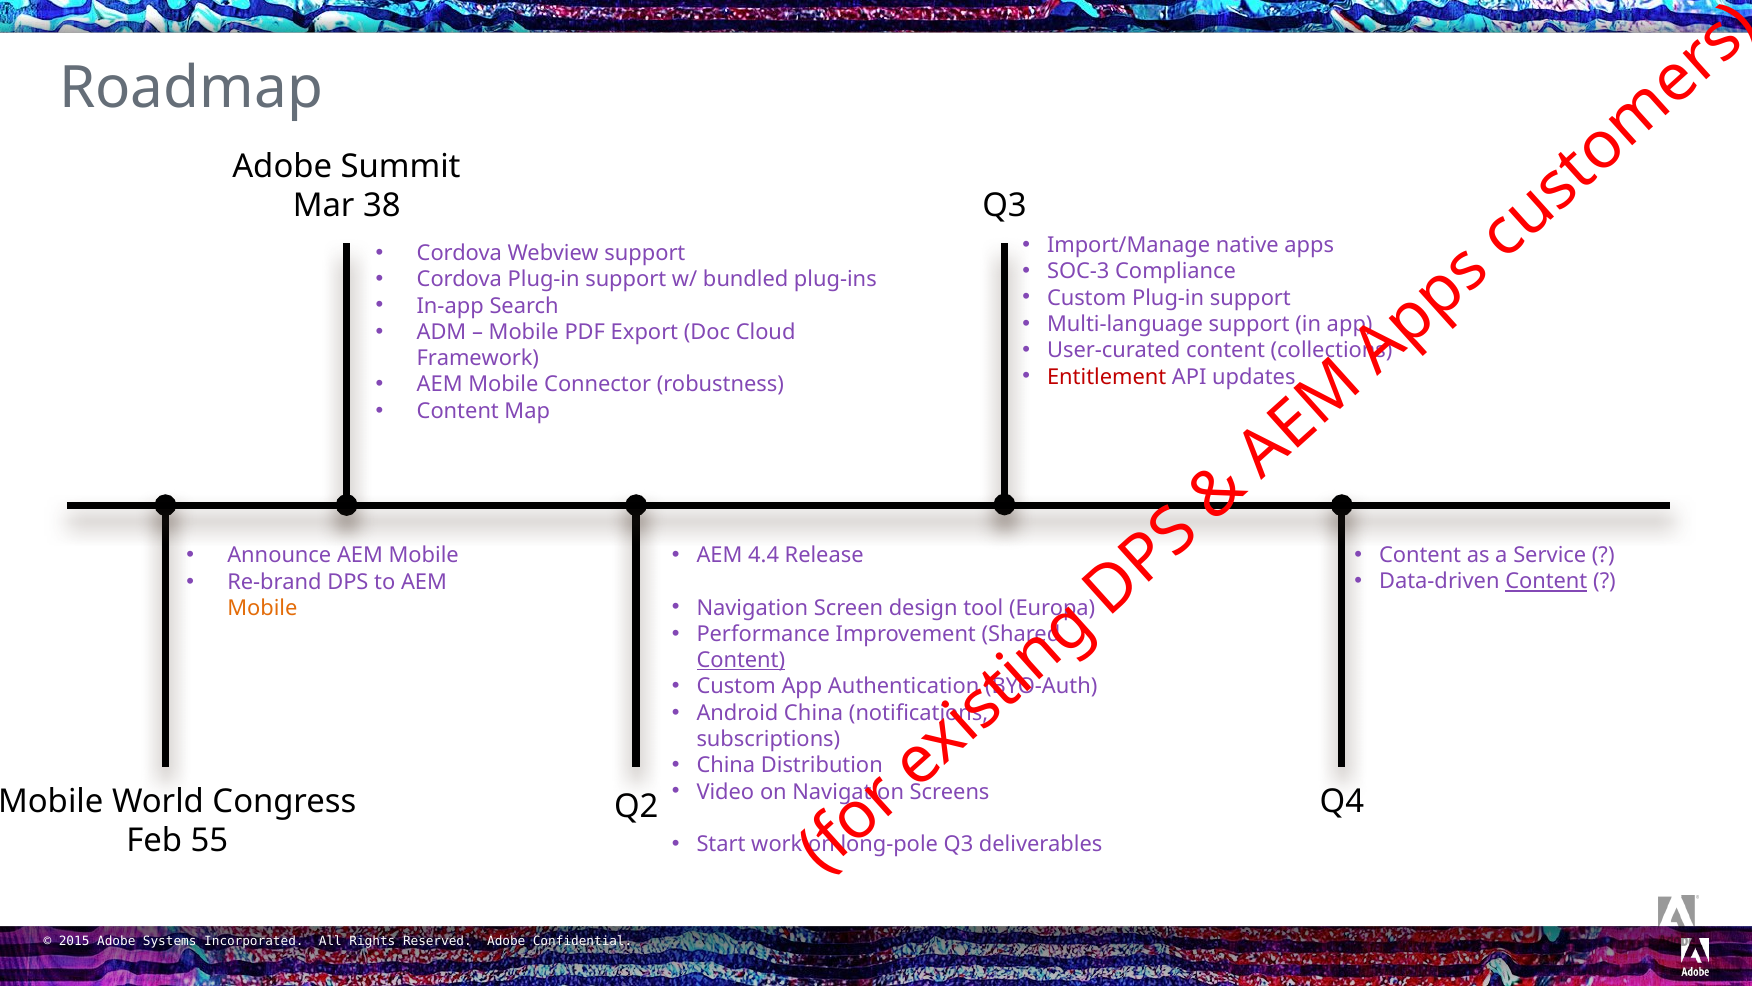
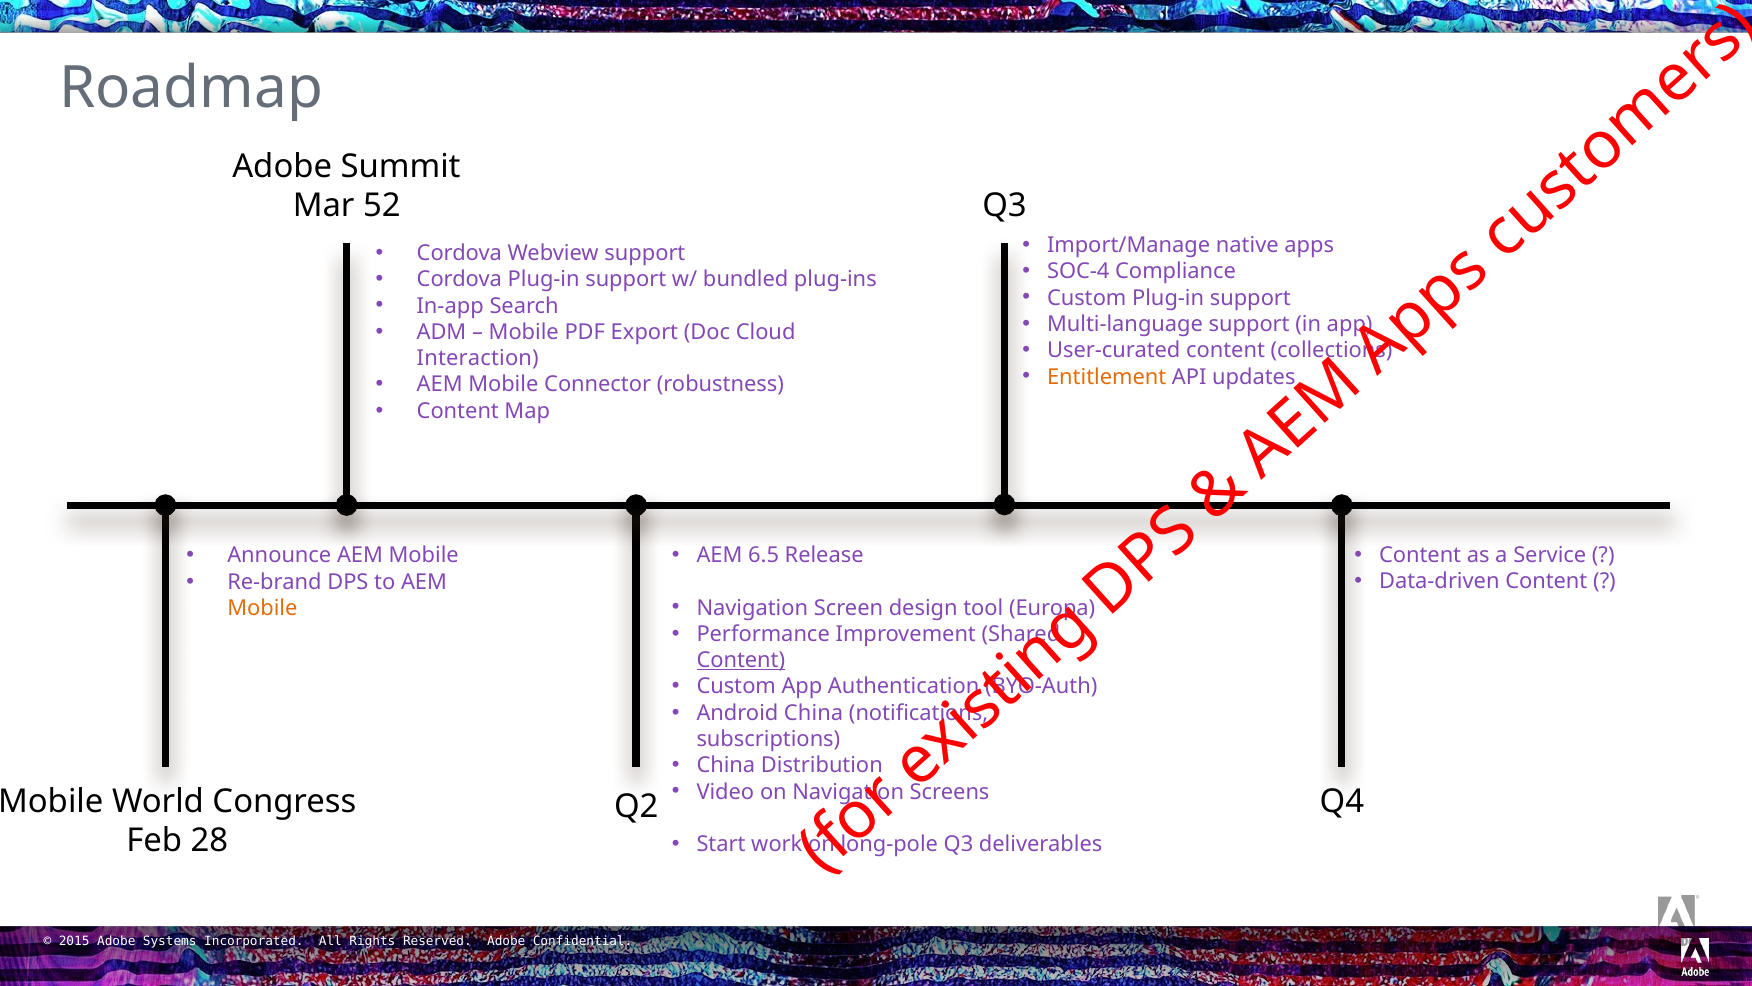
38: 38 -> 52
SOC-3: SOC-3 -> SOC-4
Framework: Framework -> Interaction
Entitlement colour: red -> orange
4.4: 4.4 -> 6.5
Content at (1546, 581) underline: present -> none
55: 55 -> 28
